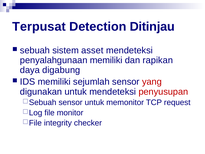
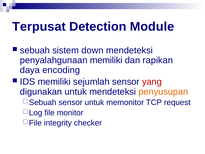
Ditinjau: Ditinjau -> Module
asset: asset -> down
digabung: digabung -> encoding
penyusupan colour: red -> orange
